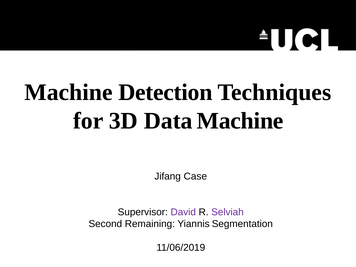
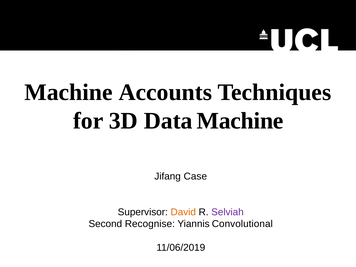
Detection: Detection -> Accounts
David colour: purple -> orange
Remaining: Remaining -> Recognise
Segmentation: Segmentation -> Convolutional
